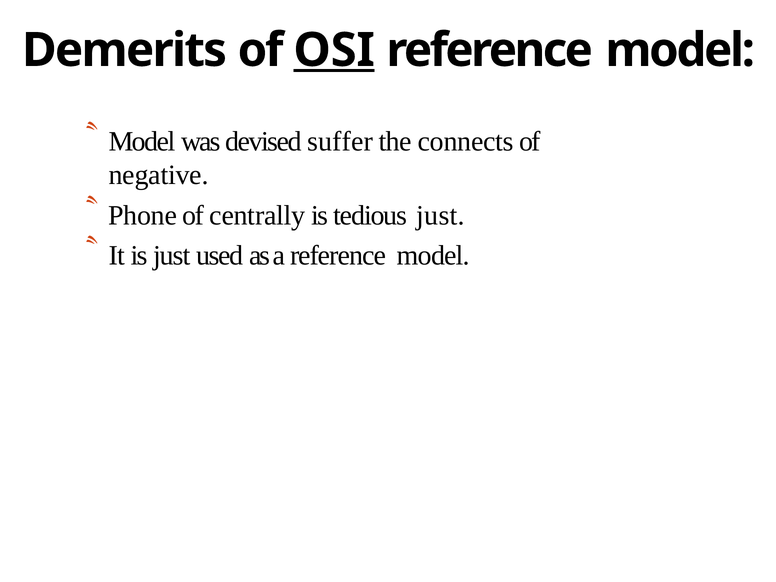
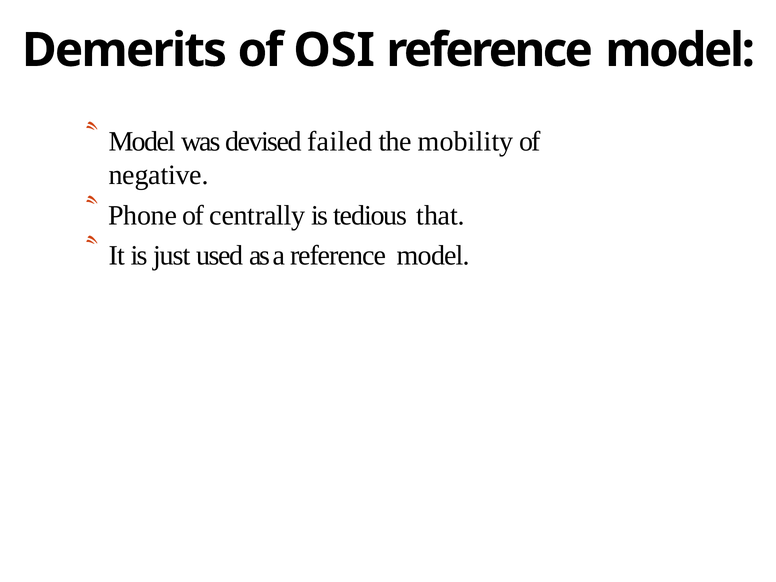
OSI underline: present -> none
suffer: suffer -> failed
connects: connects -> mobility
tedious just: just -> that
